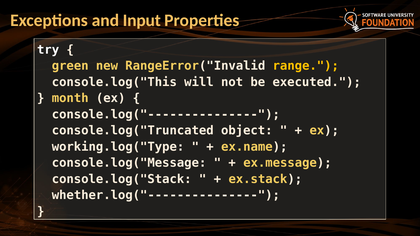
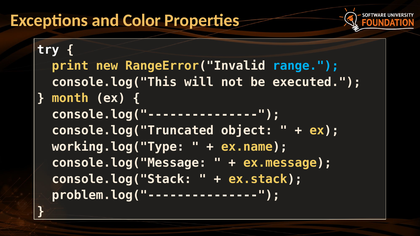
Input: Input -> Color
green: green -> print
range colour: yellow -> light blue
whether.log("---------------: whether.log("--------------- -> problem.log("---------------
